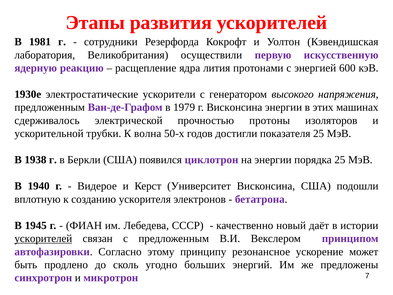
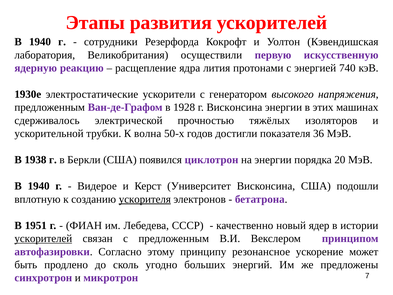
1981 at (40, 42): 1981 -> 1940
600: 600 -> 740
1979: 1979 -> 1928
протоны: протоны -> тяжёлых
показателя 25: 25 -> 36
порядка 25: 25 -> 20
ускорителя underline: none -> present
1945: 1945 -> 1951
даёт: даёт -> ядер
